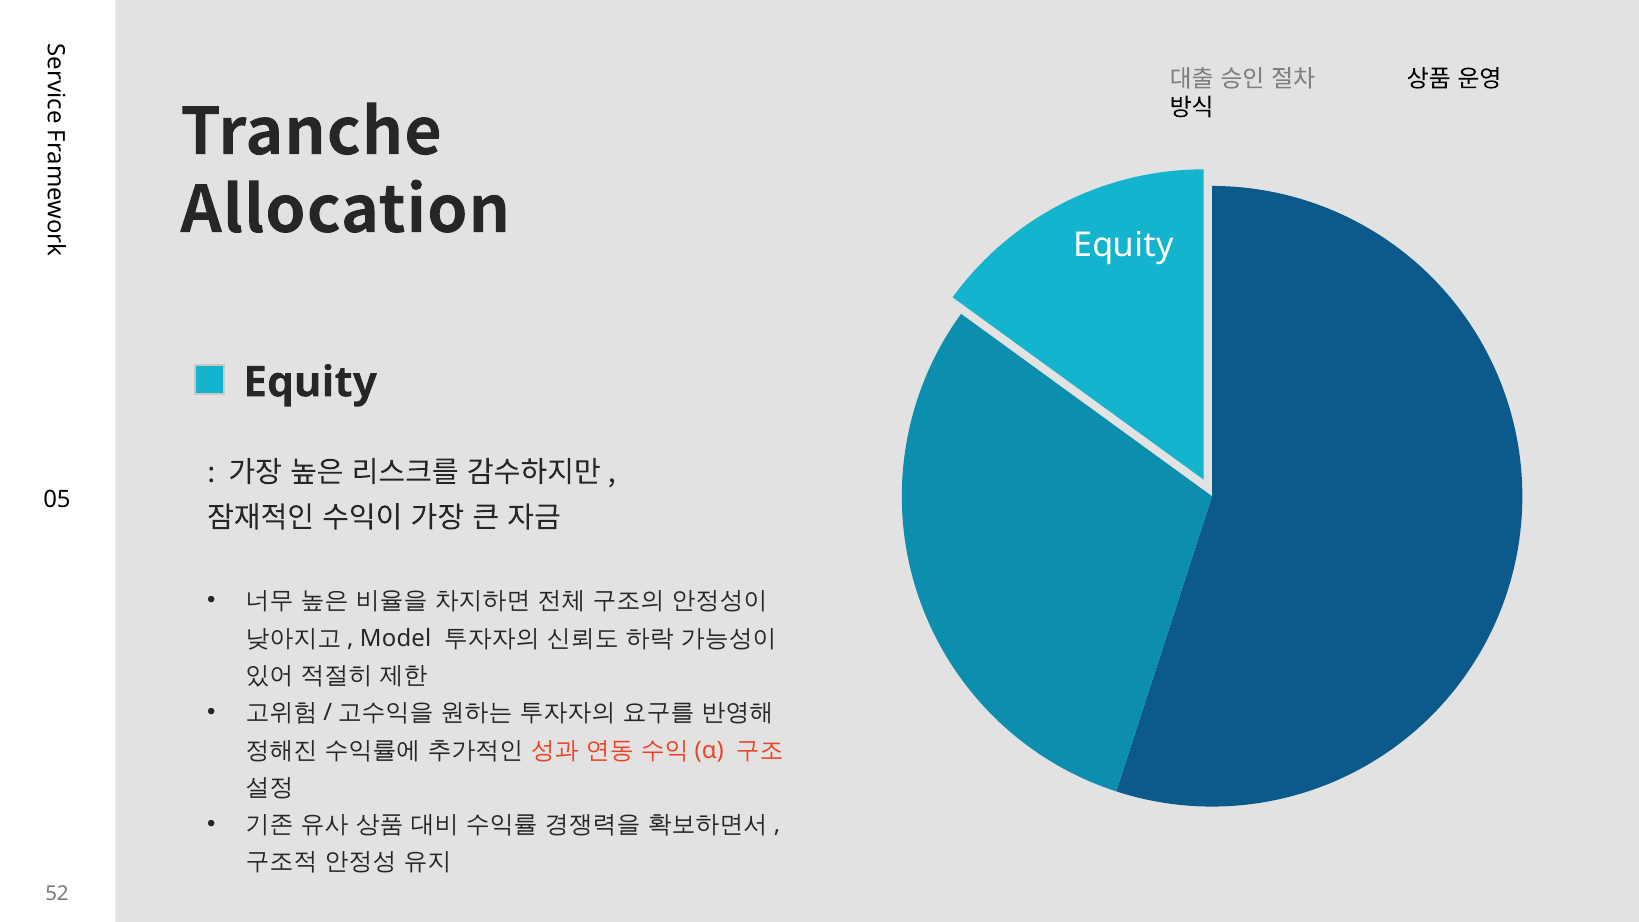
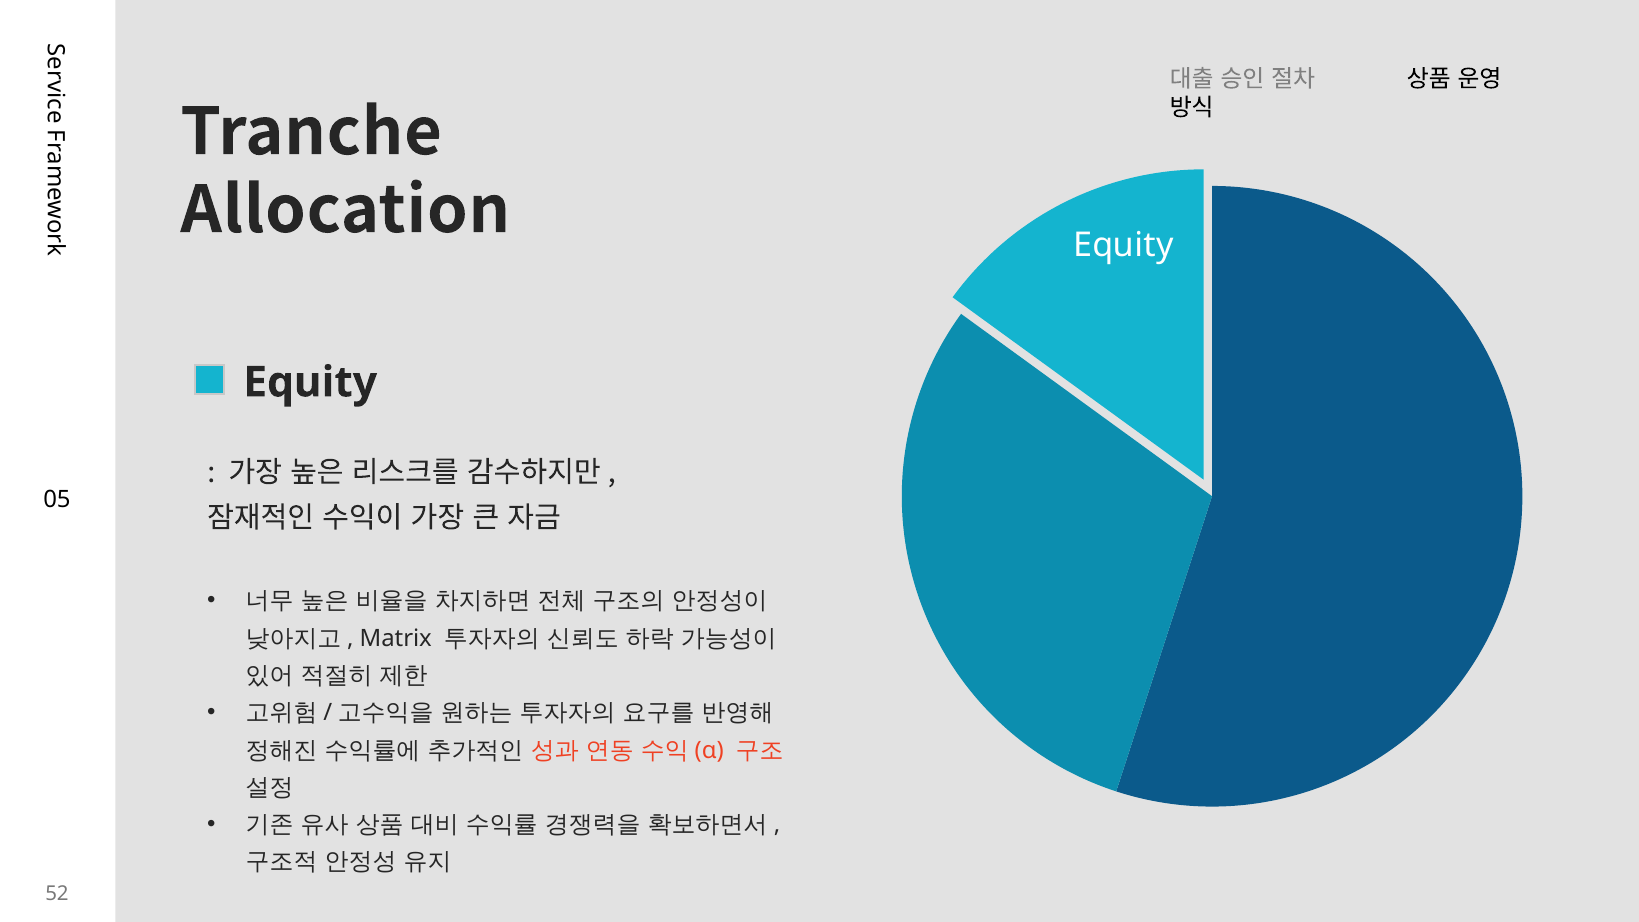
Model: Model -> Matrix
